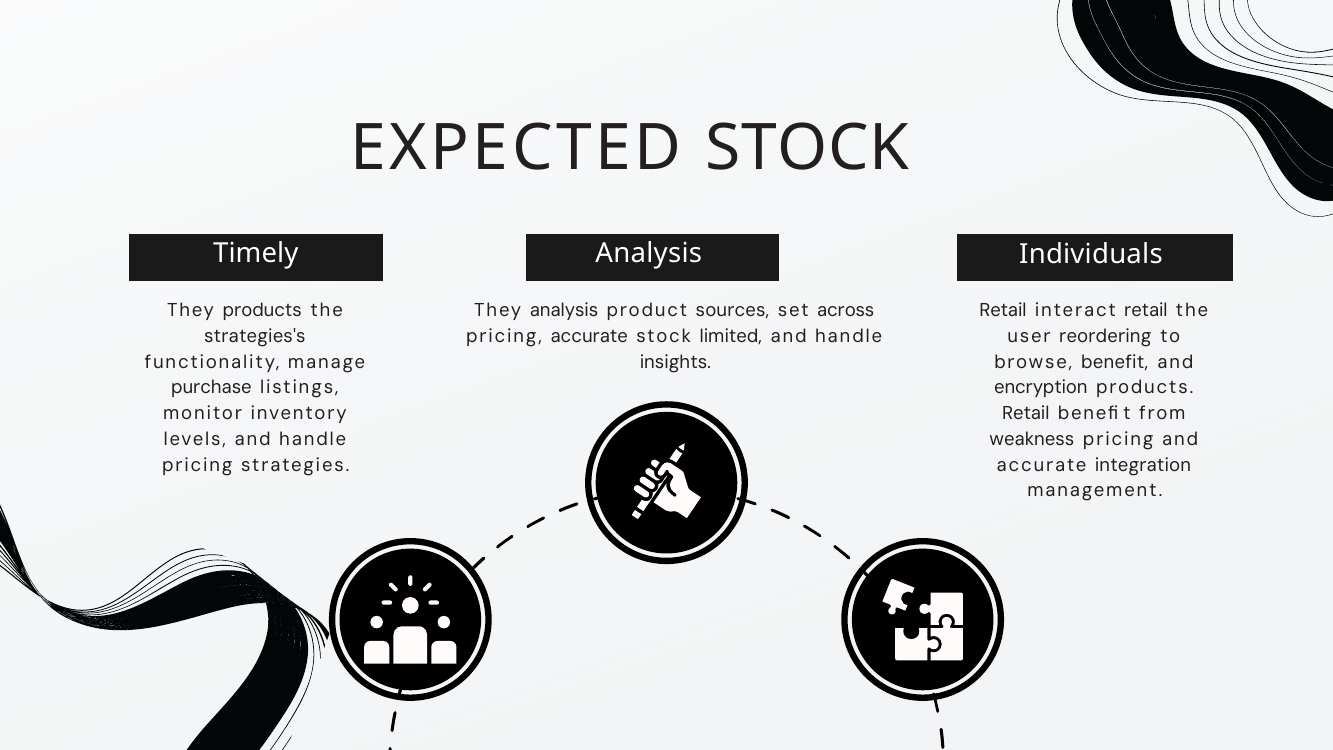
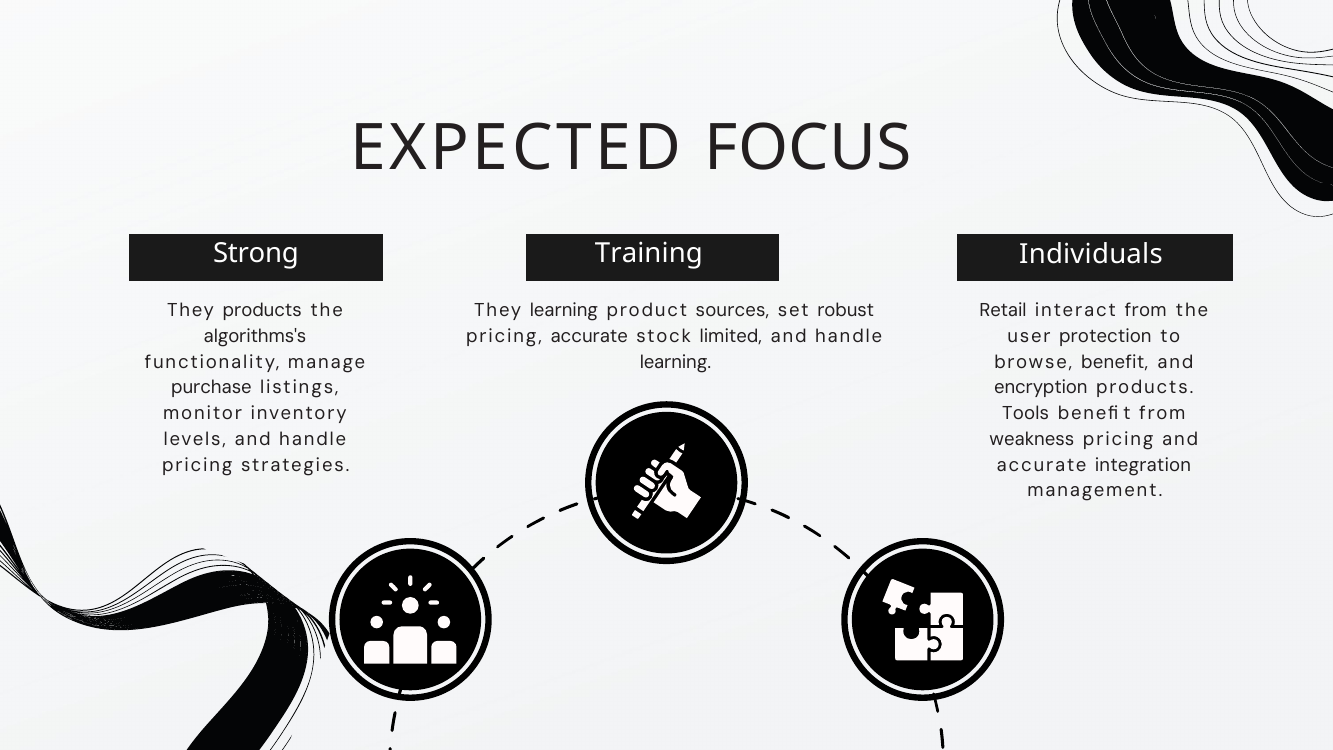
EXPECTED STOCK: STOCK -> FOCUS
Timely: Timely -> Strong
Analysis at (649, 254): Analysis -> Training
They analysis: analysis -> learning
across: across -> robust
interact retail: retail -> from
strategies's: strategies's -> algorithms's
reordering: reordering -> protection
insights at (675, 362): insights -> learning
Retail at (1026, 413): Retail -> Tools
